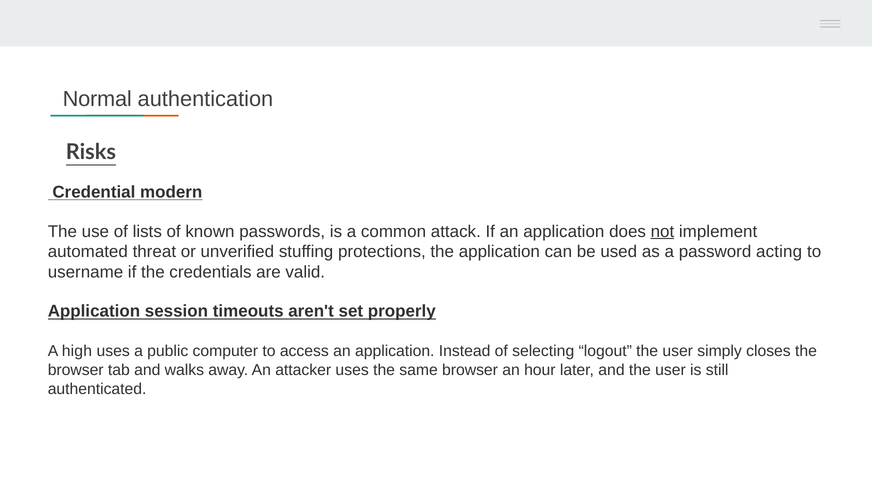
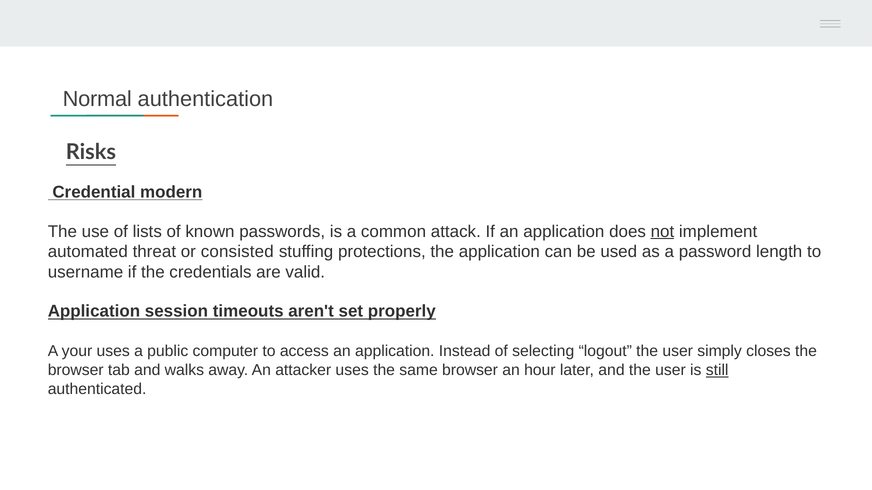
unverified: unverified -> consisted
acting: acting -> length
high: high -> your
still underline: none -> present
